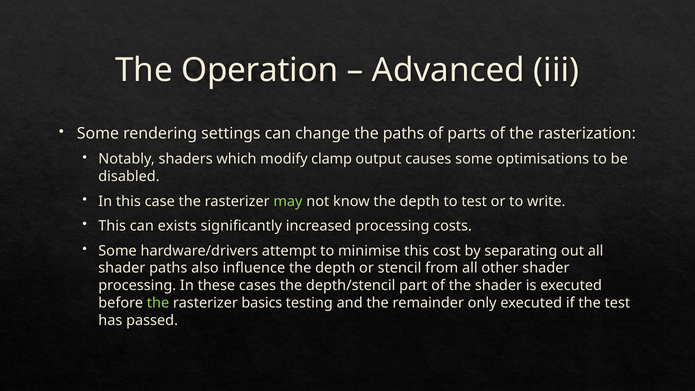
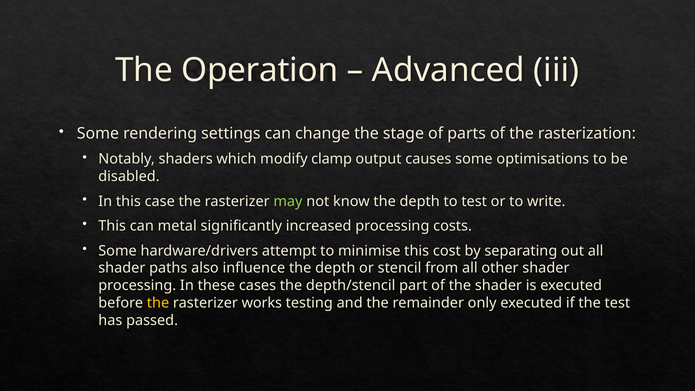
the paths: paths -> stage
exists: exists -> metal
the at (158, 303) colour: light green -> yellow
basics: basics -> works
